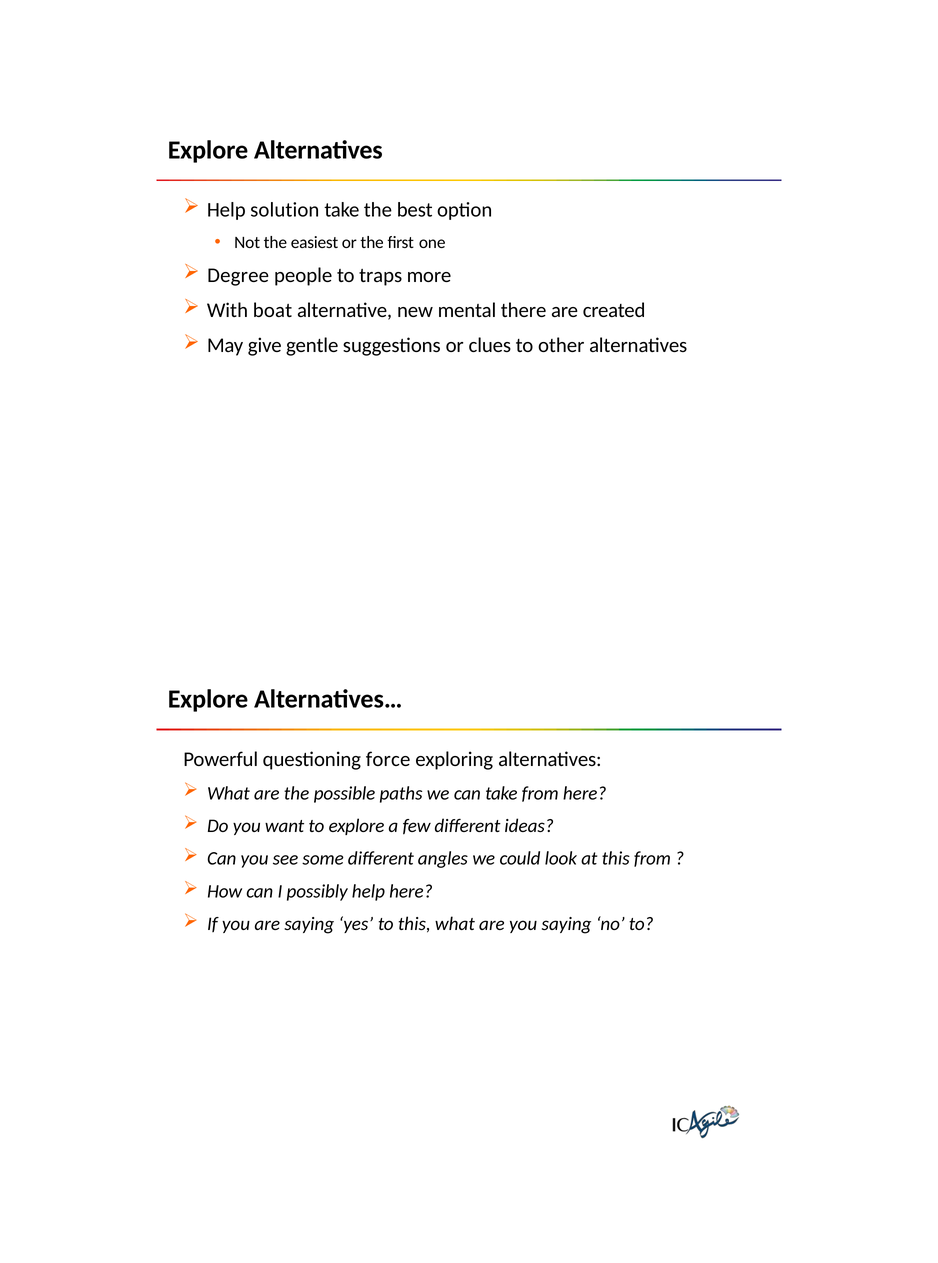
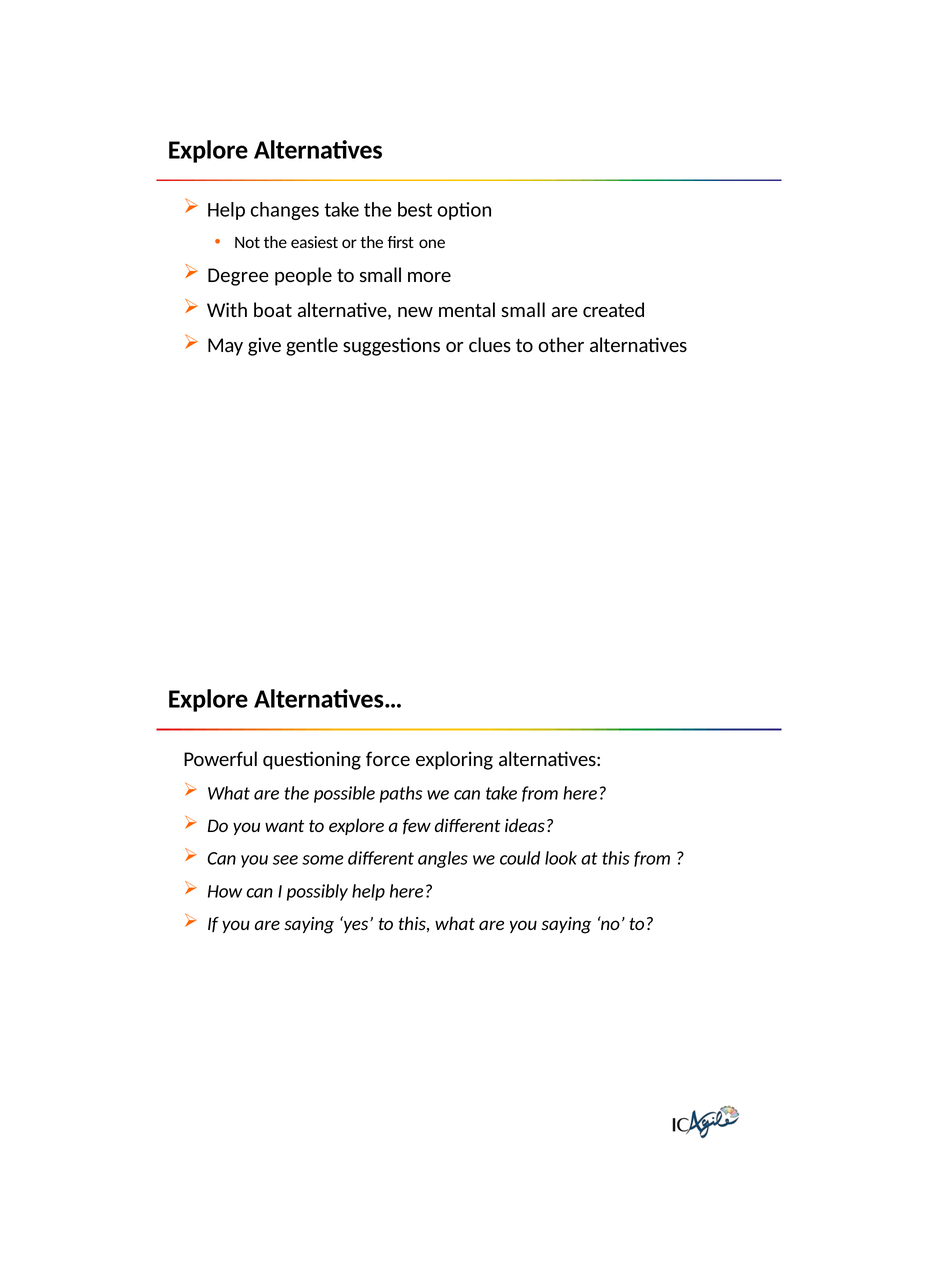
solution: solution -> changes
to traps: traps -> small
mental there: there -> small
